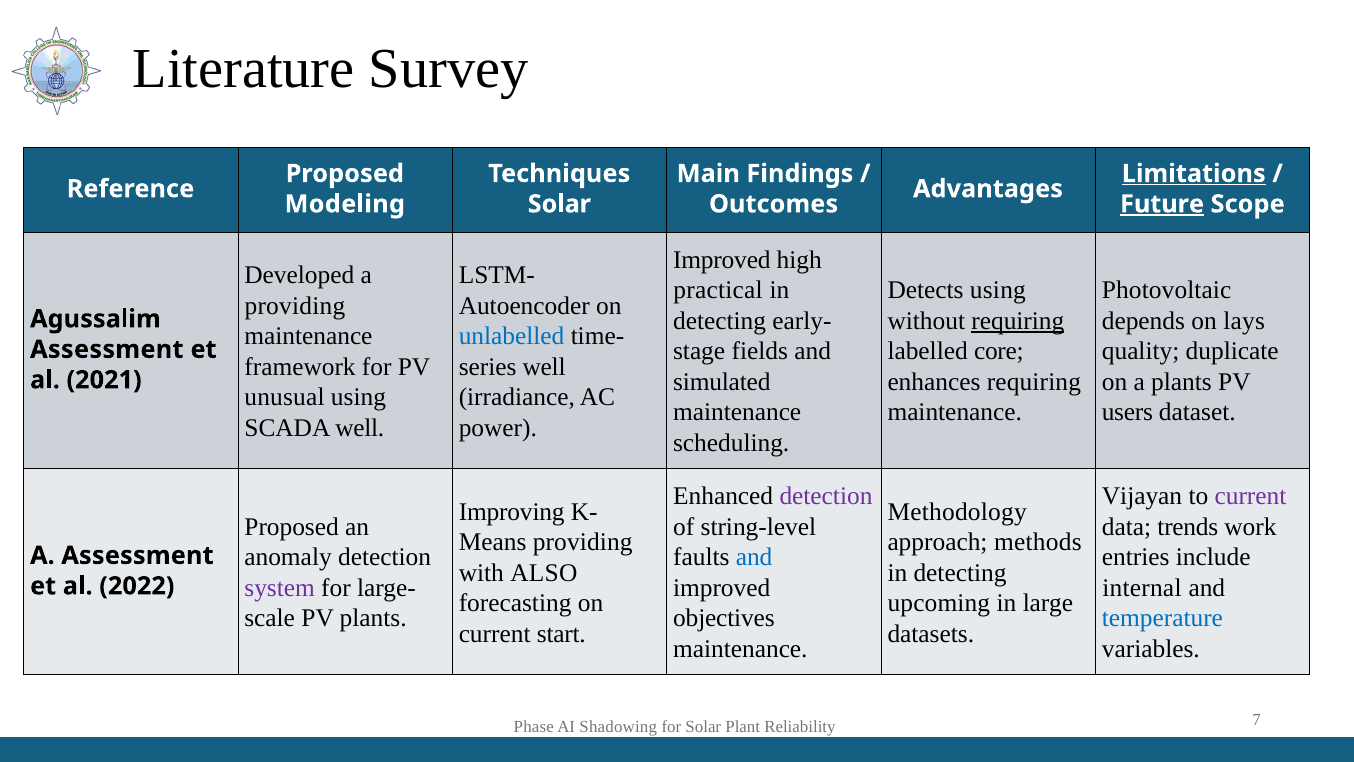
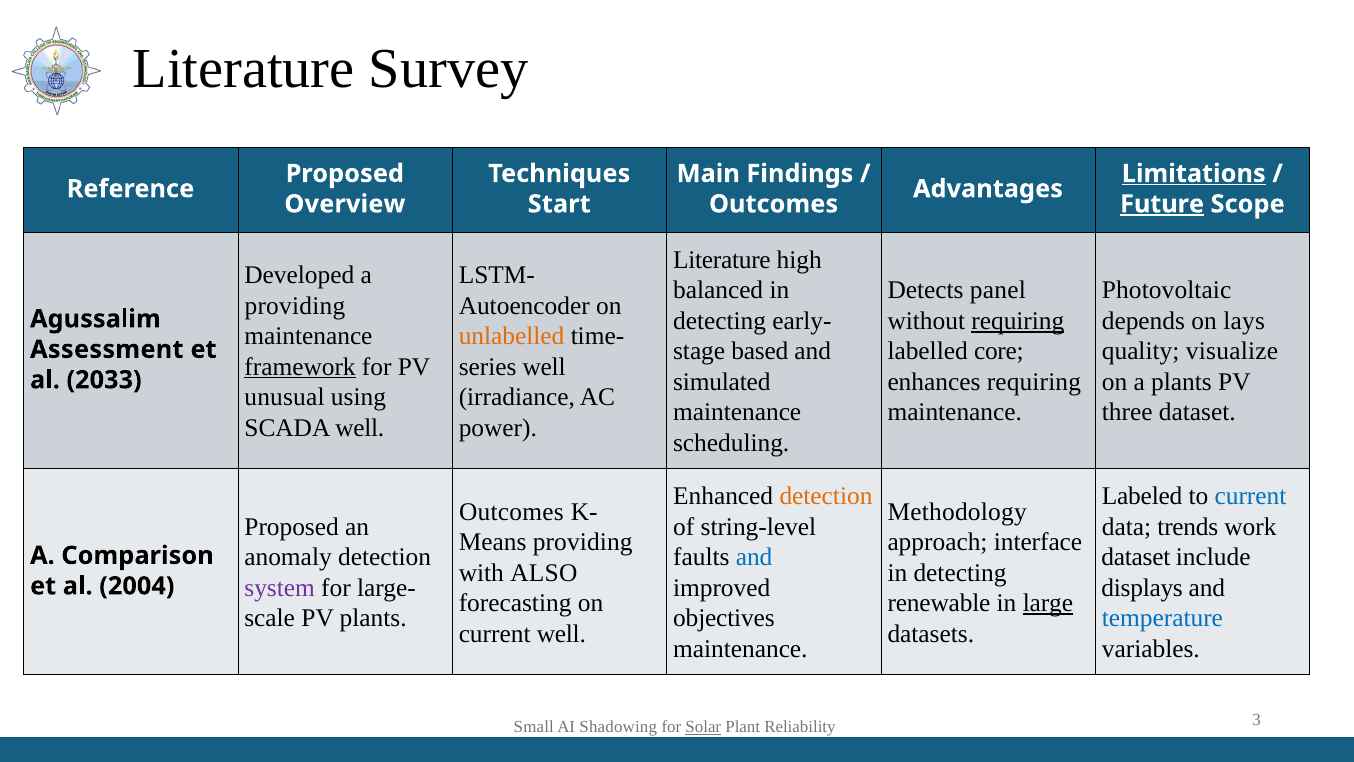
Modeling: Modeling -> Overview
Solar at (559, 204): Solar -> Start
Improved at (722, 260): Improved -> Literature
practical: practical -> balanced
Detects using: using -> panel
unlabelled colour: blue -> orange
fields: fields -> based
duplicate: duplicate -> visualize
framework underline: none -> present
2021: 2021 -> 2033
users: users -> three
detection at (826, 496) colour: purple -> orange
Vijayan: Vijayan -> Labeled
current at (1250, 496) colour: purple -> blue
Improving at (512, 512): Improving -> Outcomes
methods: methods -> interface
entries at (1136, 557): entries -> dataset
A Assessment: Assessment -> Comparison
internal: internal -> displays
2022: 2022 -> 2004
upcoming: upcoming -> renewable
large underline: none -> present
current start: start -> well
Phase: Phase -> Small
Solar at (703, 727) underline: none -> present
7: 7 -> 3
